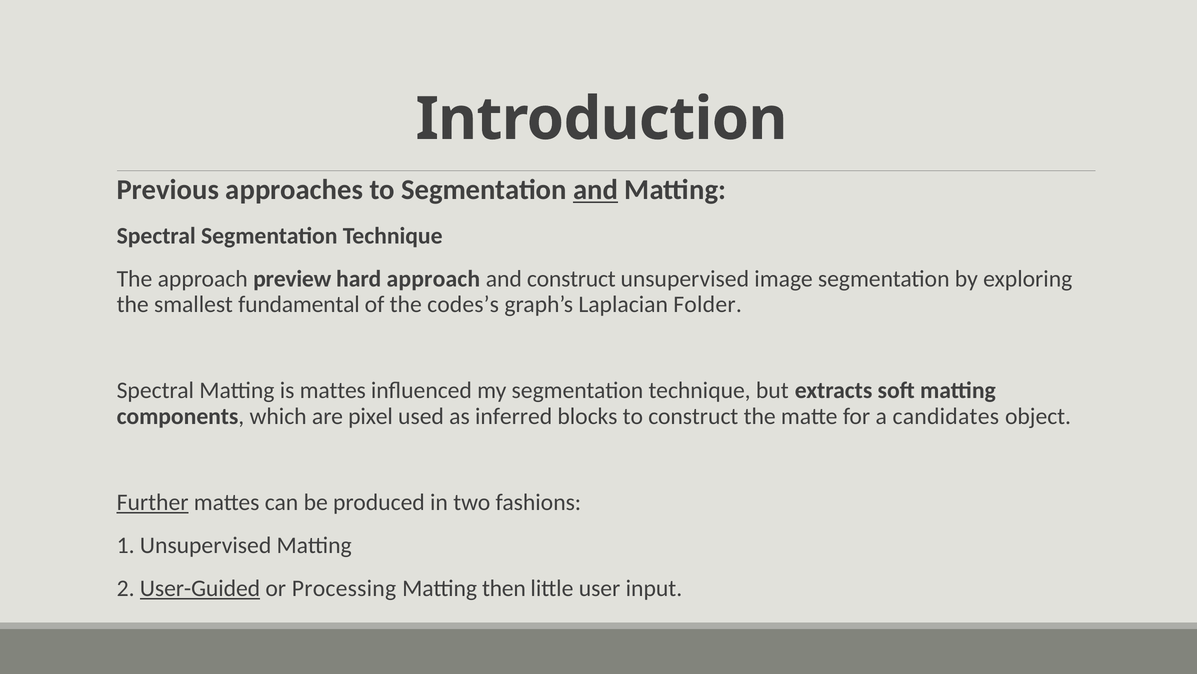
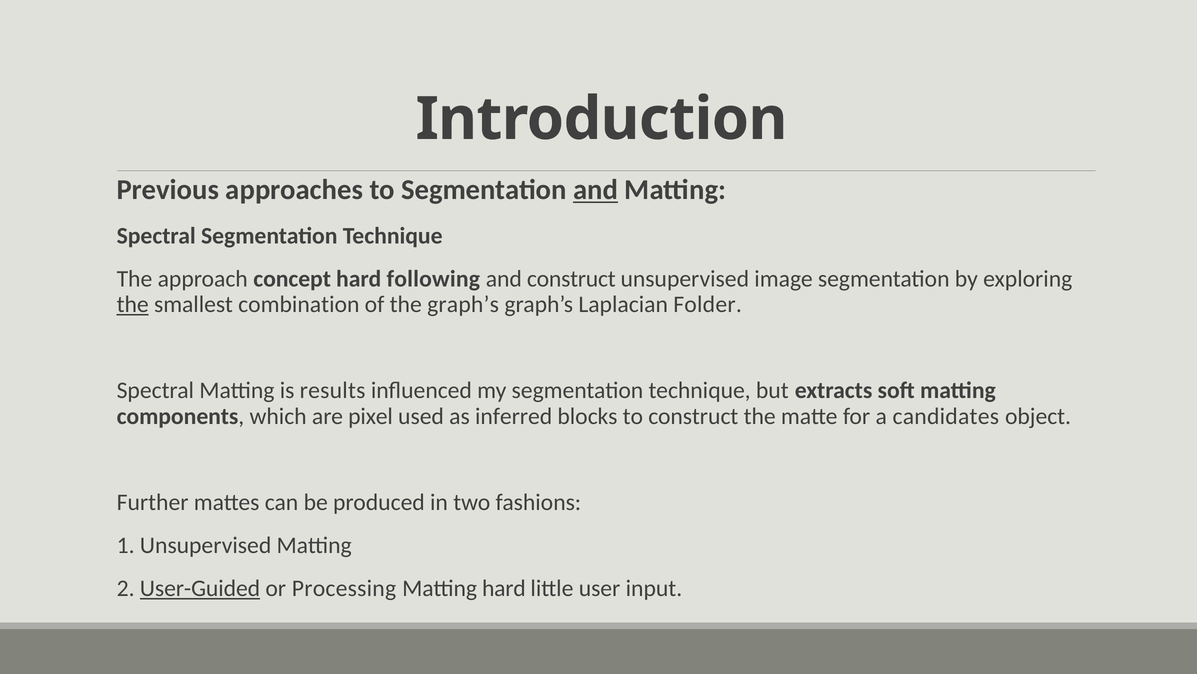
preview: preview -> concept
hard approach: approach -> following
the at (133, 304) underline: none -> present
fundamental: fundamental -> combination
the codes’s: codes’s -> graph’s
is mattes: mattes -> results
Further underline: present -> none
Matting then: then -> hard
